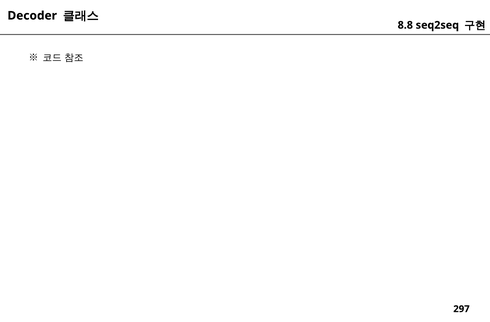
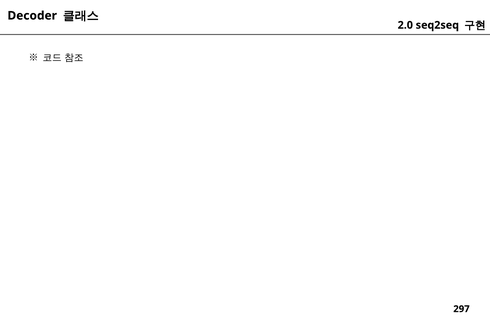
8.8: 8.8 -> 2.0
